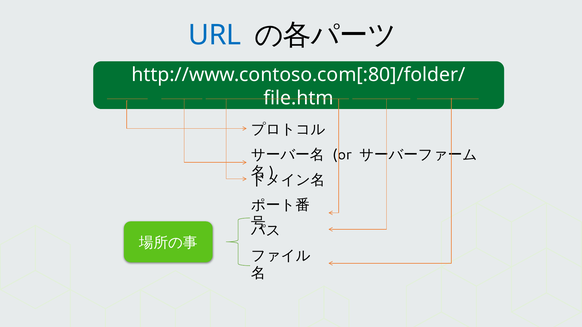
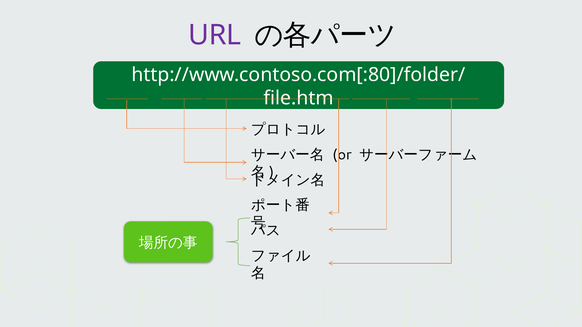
URL colour: blue -> purple
